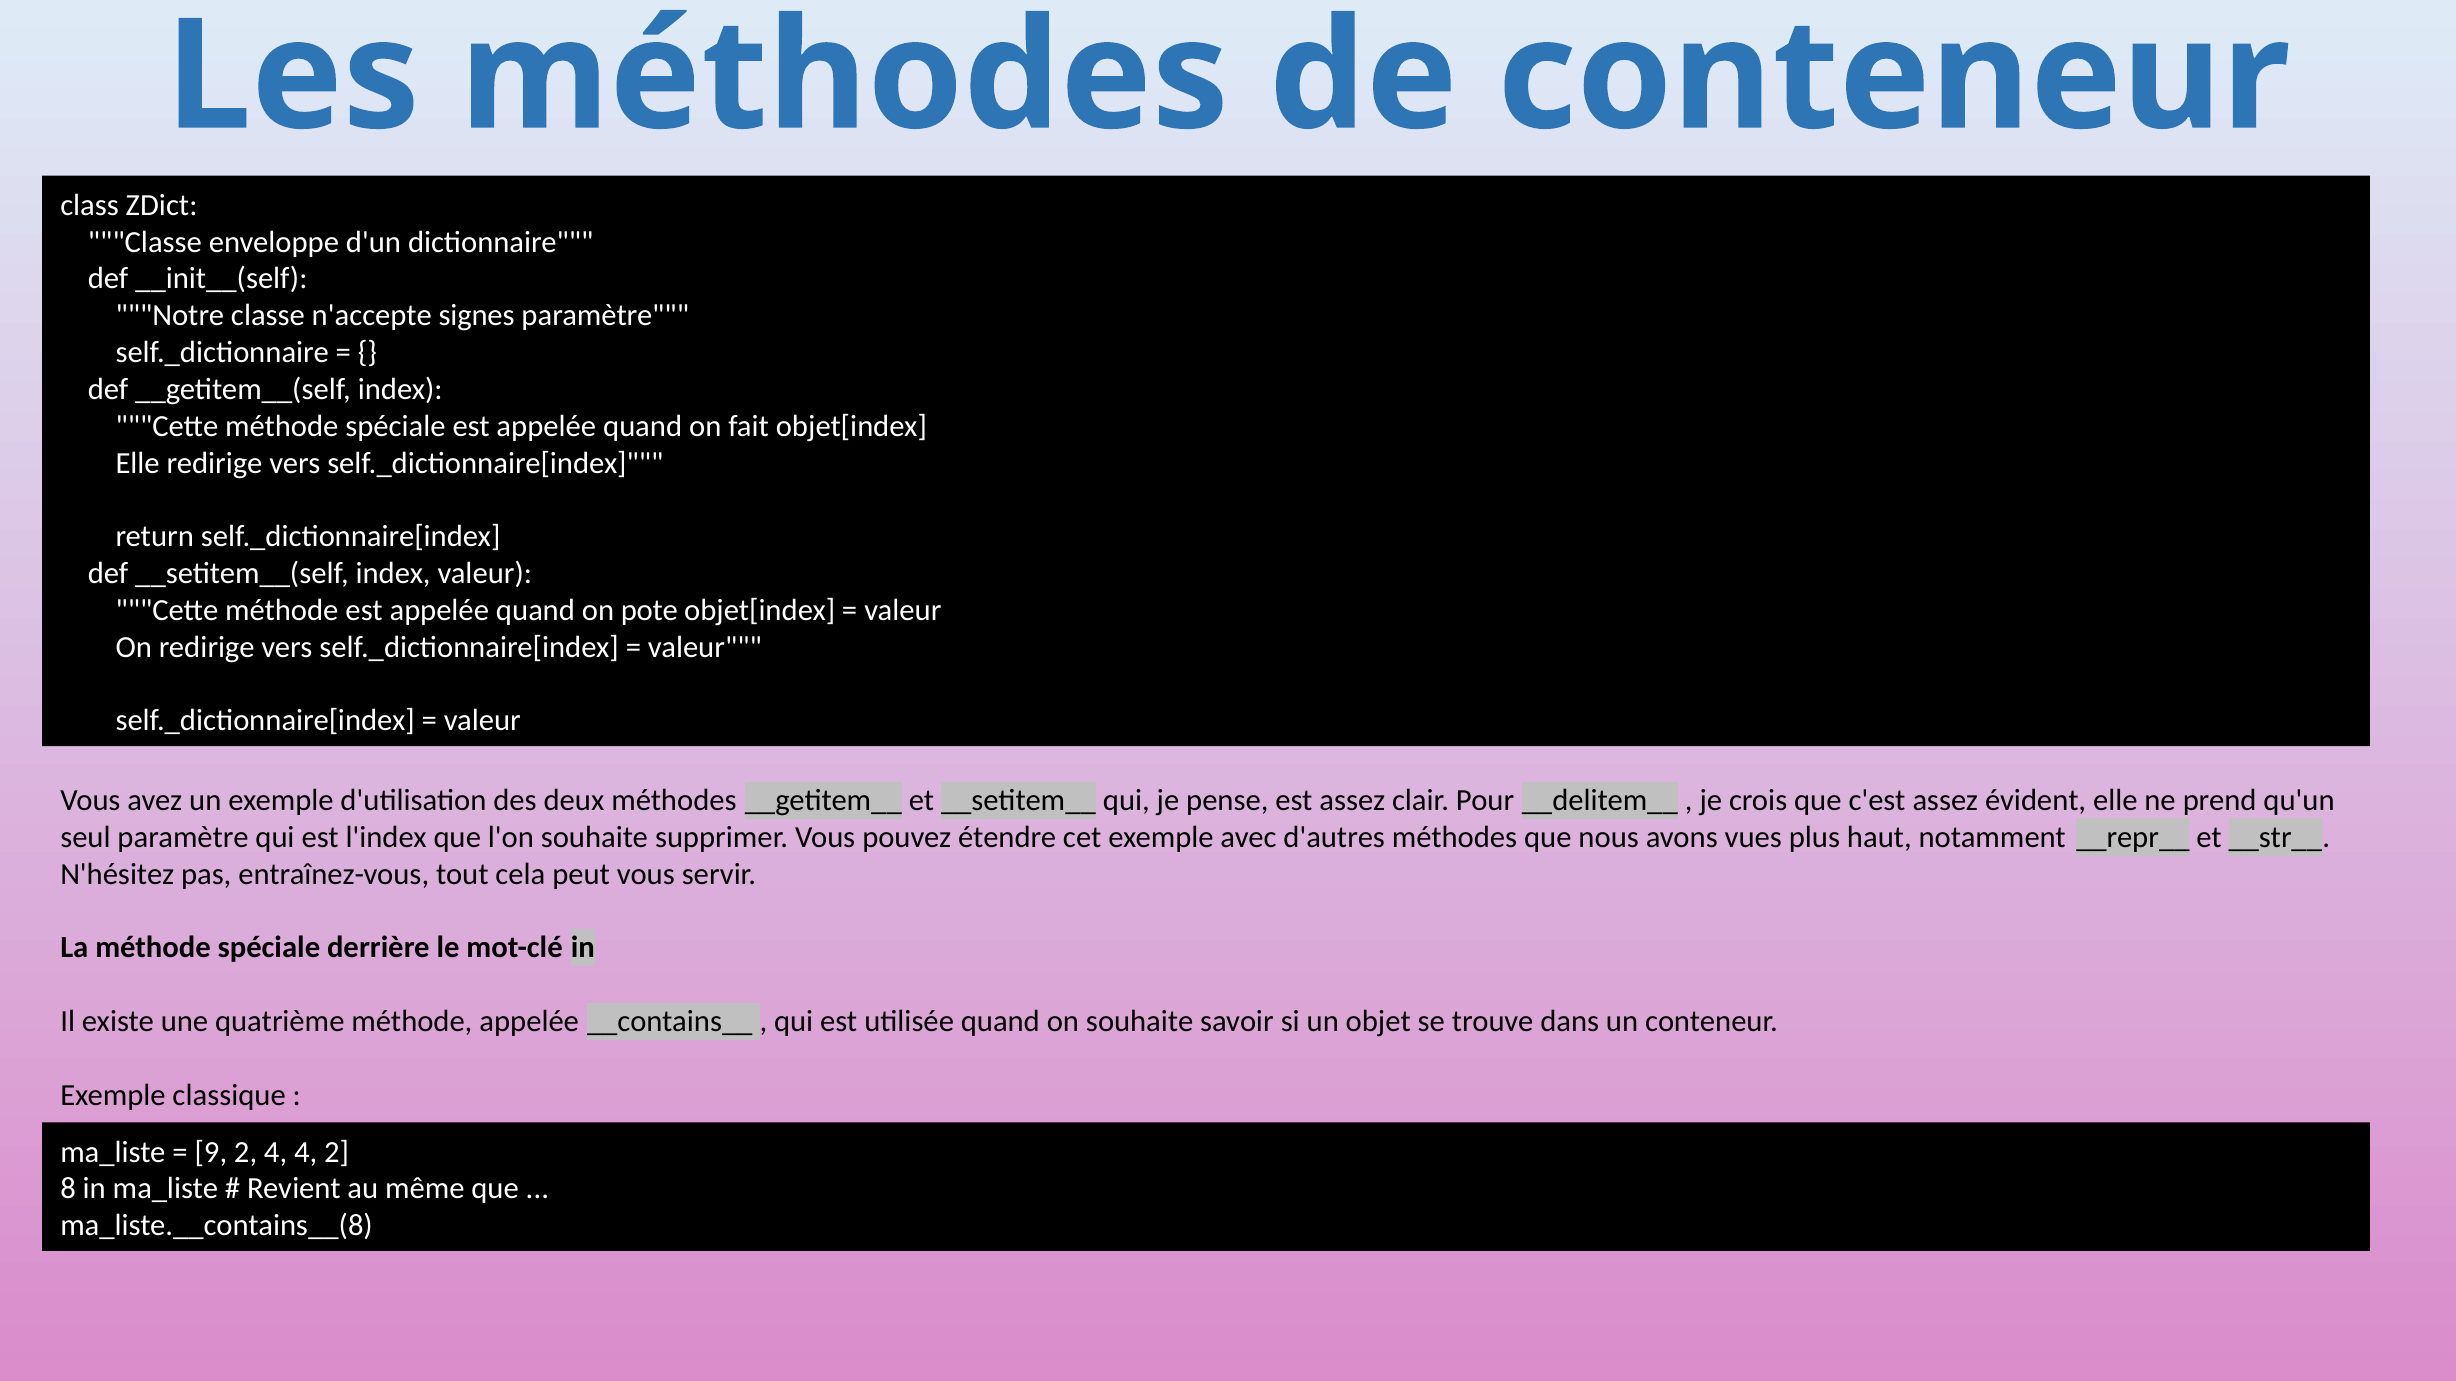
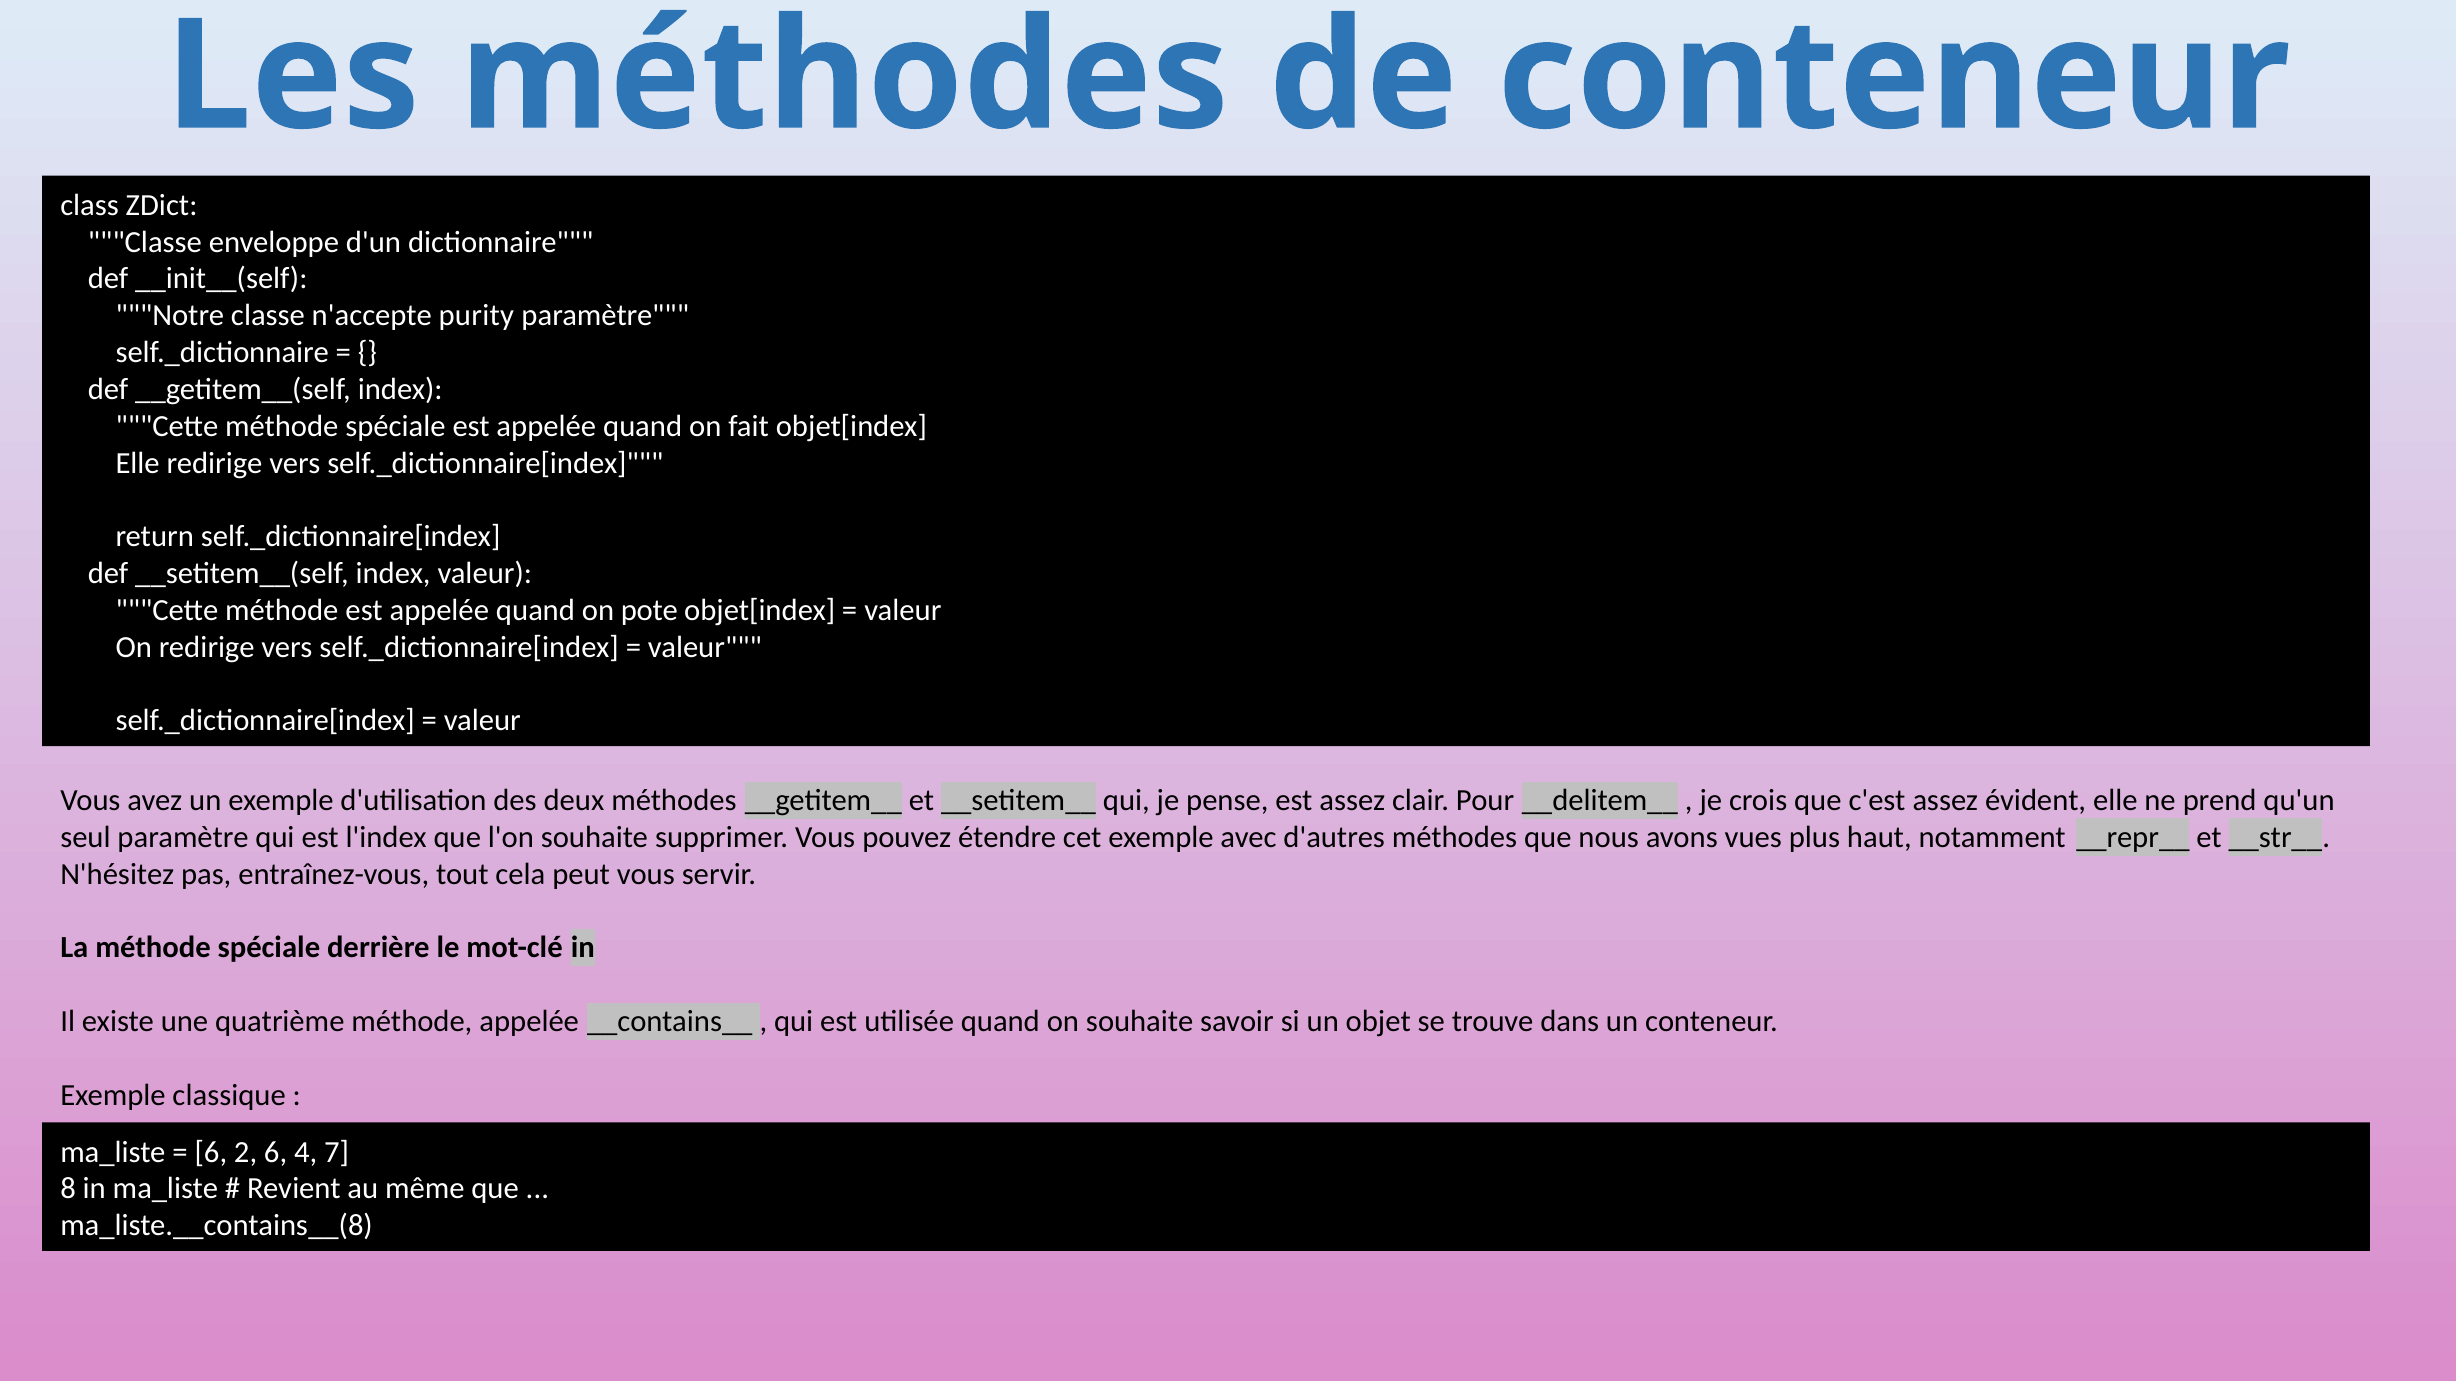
signes: signes -> purity
9 at (211, 1152): 9 -> 6
2 4: 4 -> 6
4 2: 2 -> 7
